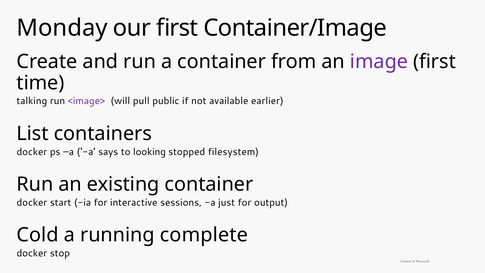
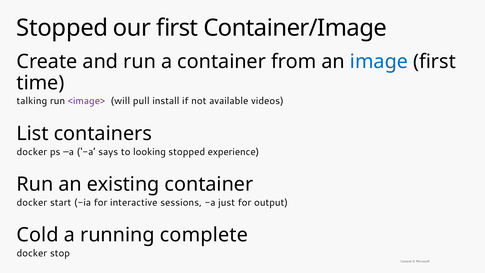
Monday at (62, 28): Monday -> Stopped
image colour: purple -> blue
public: public -> install
earlier: earlier -> videos
filesystem: filesystem -> experience
